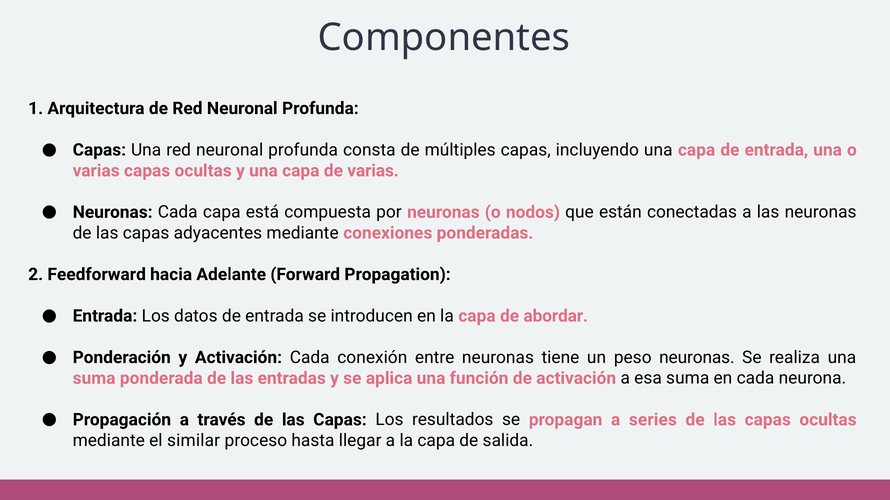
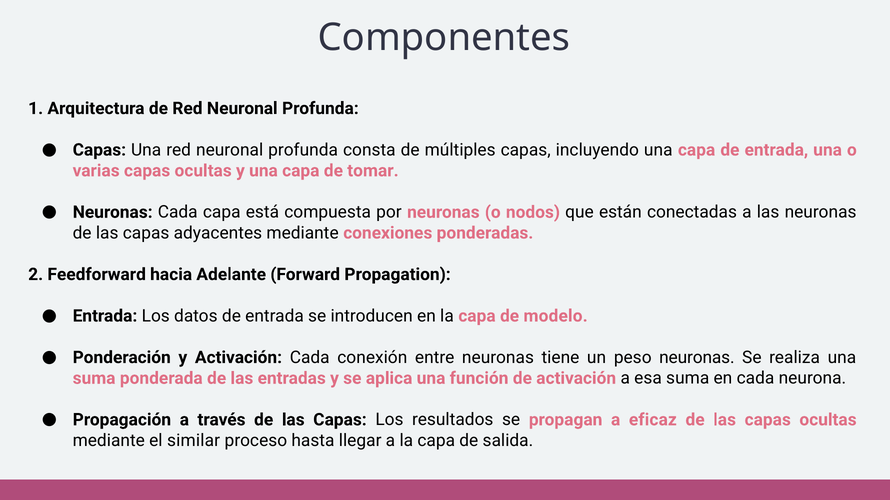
de varias: varias -> tomar
abordar: abordar -> modelo
series: series -> eficaz
